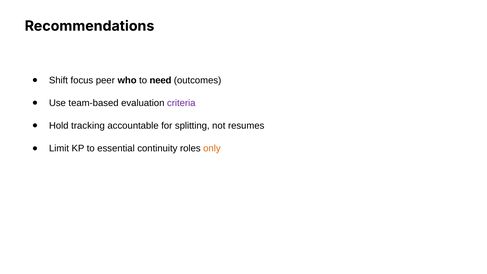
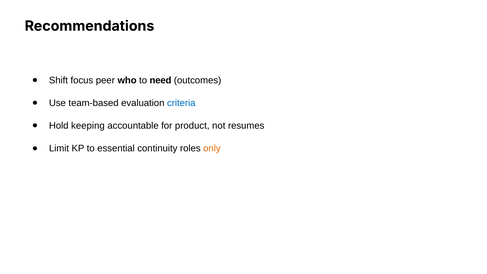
criteria colour: purple -> blue
tracking: tracking -> keeping
splitting: splitting -> product
